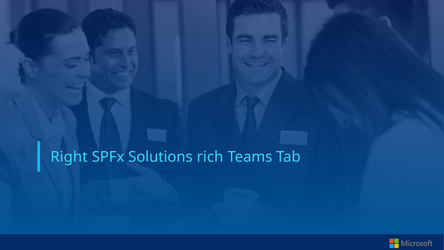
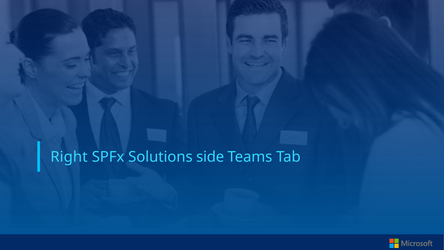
rich: rich -> side
